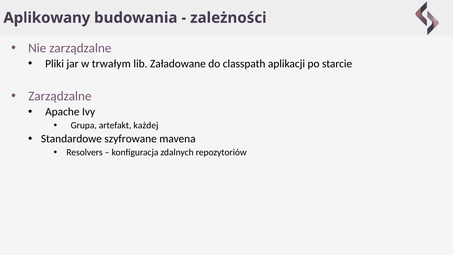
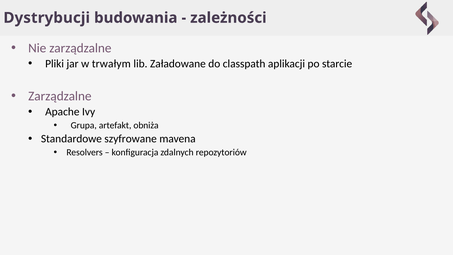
Aplikowany: Aplikowany -> Dystrybucji
każdej: każdej -> obniża
